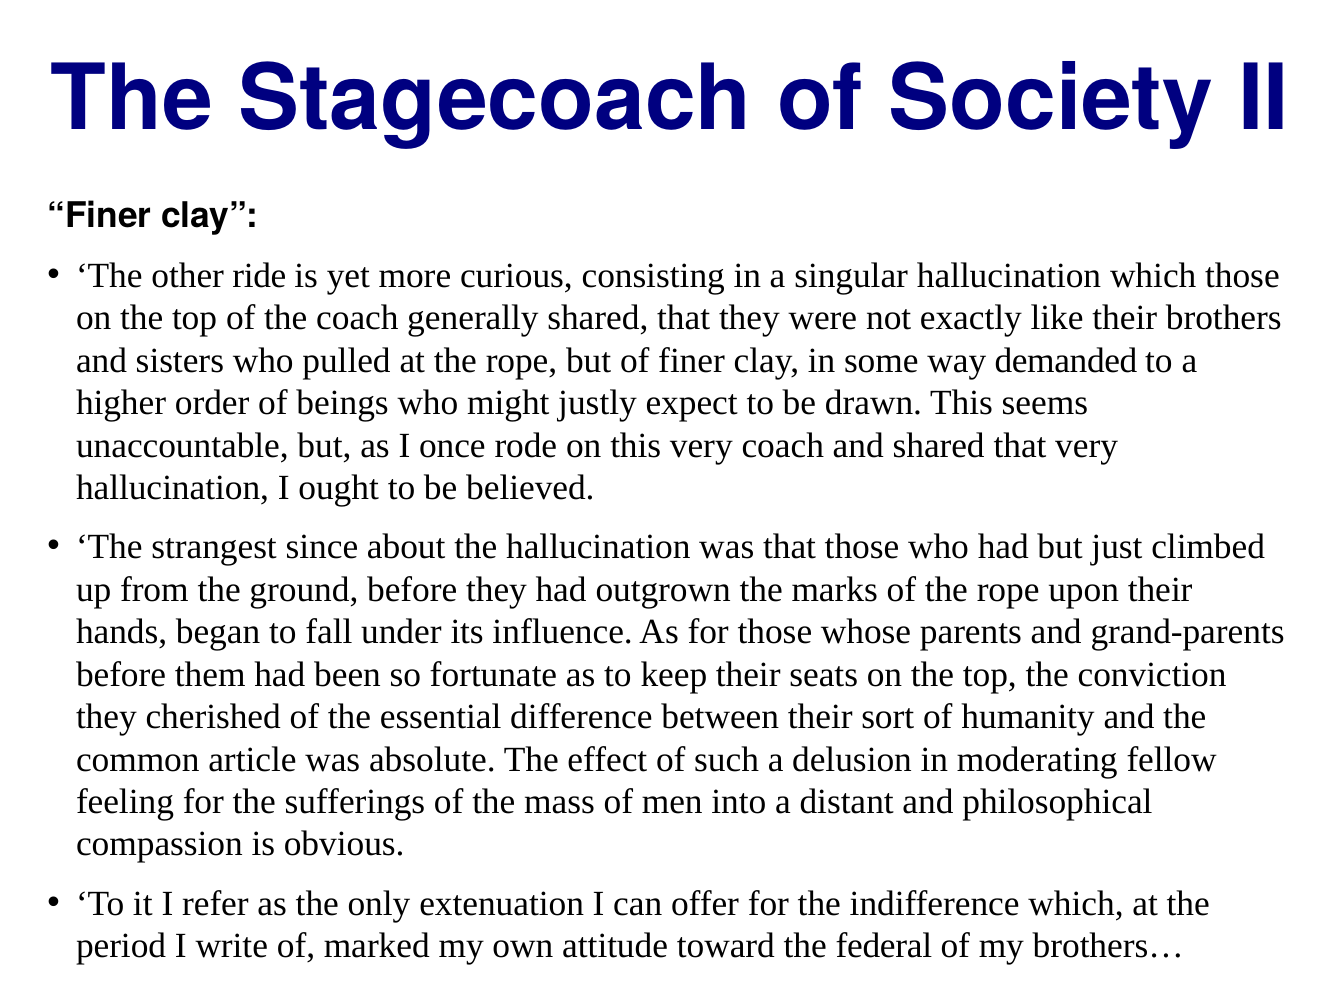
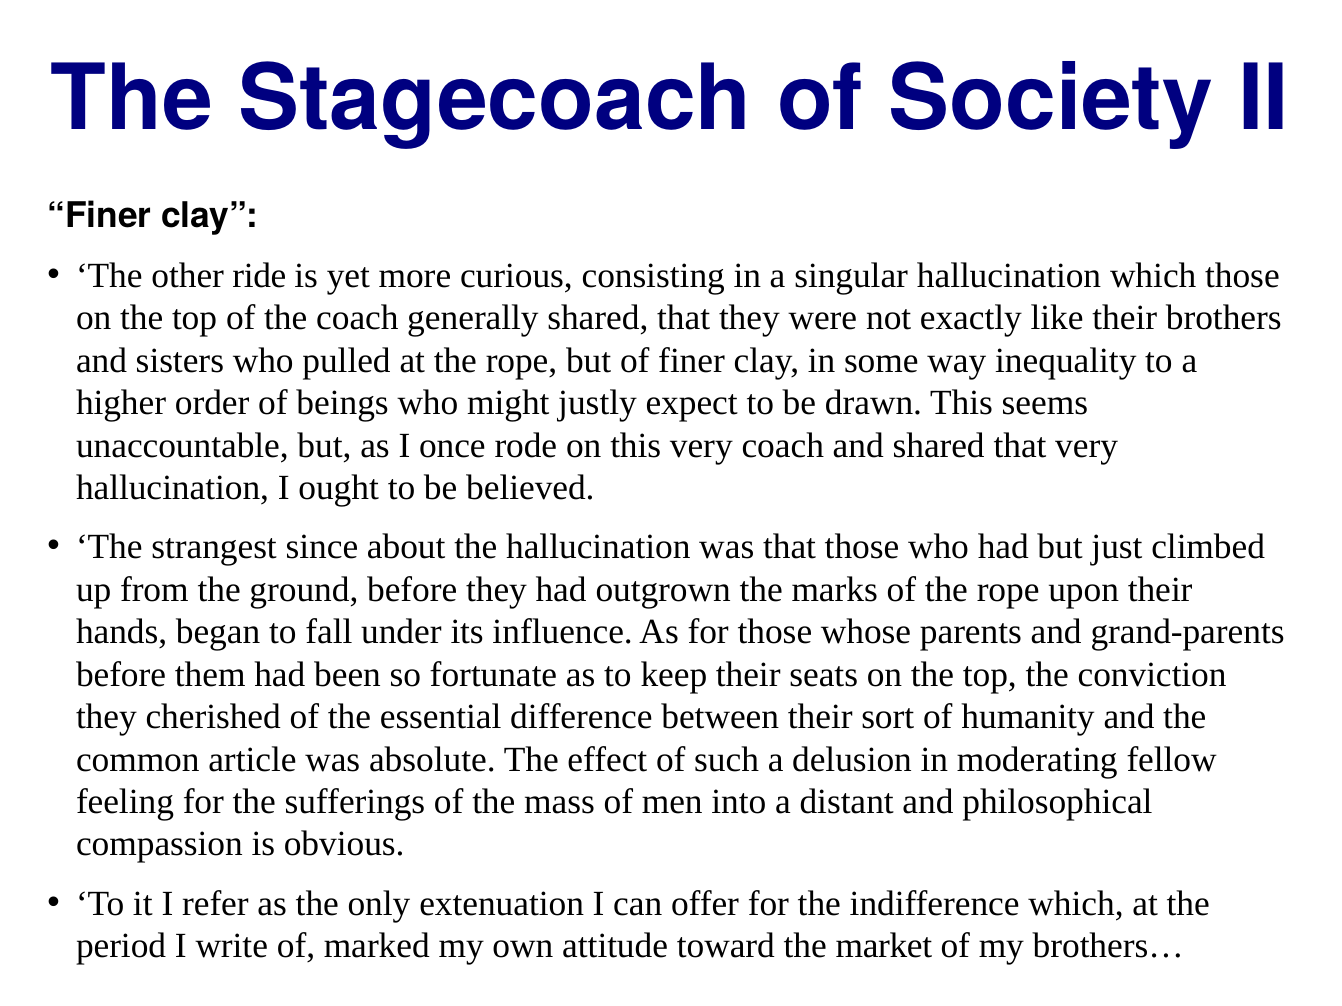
demanded: demanded -> inequality
federal: federal -> market
